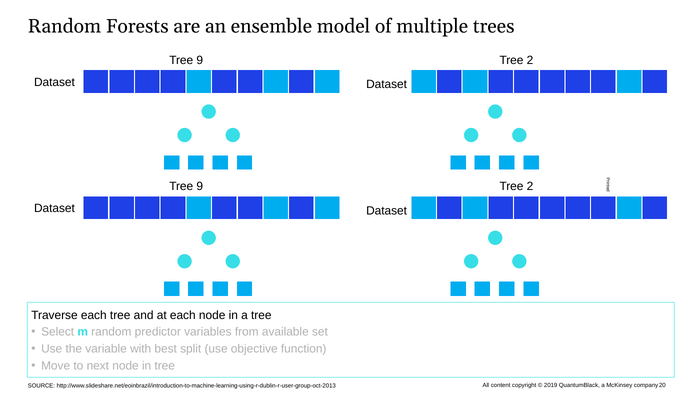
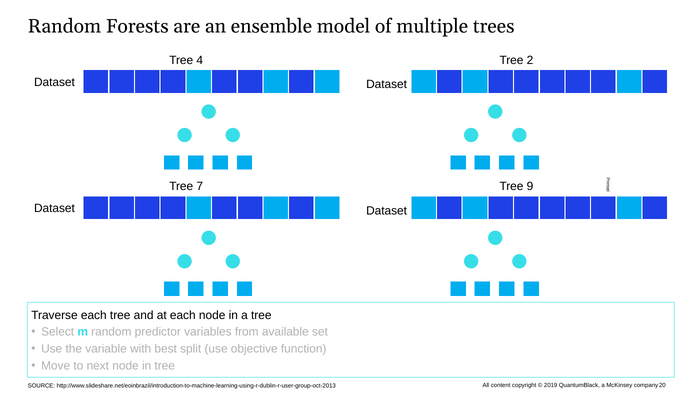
9 at (200, 60): 9 -> 4
9 at (200, 186): 9 -> 7
2 at (530, 186): 2 -> 9
